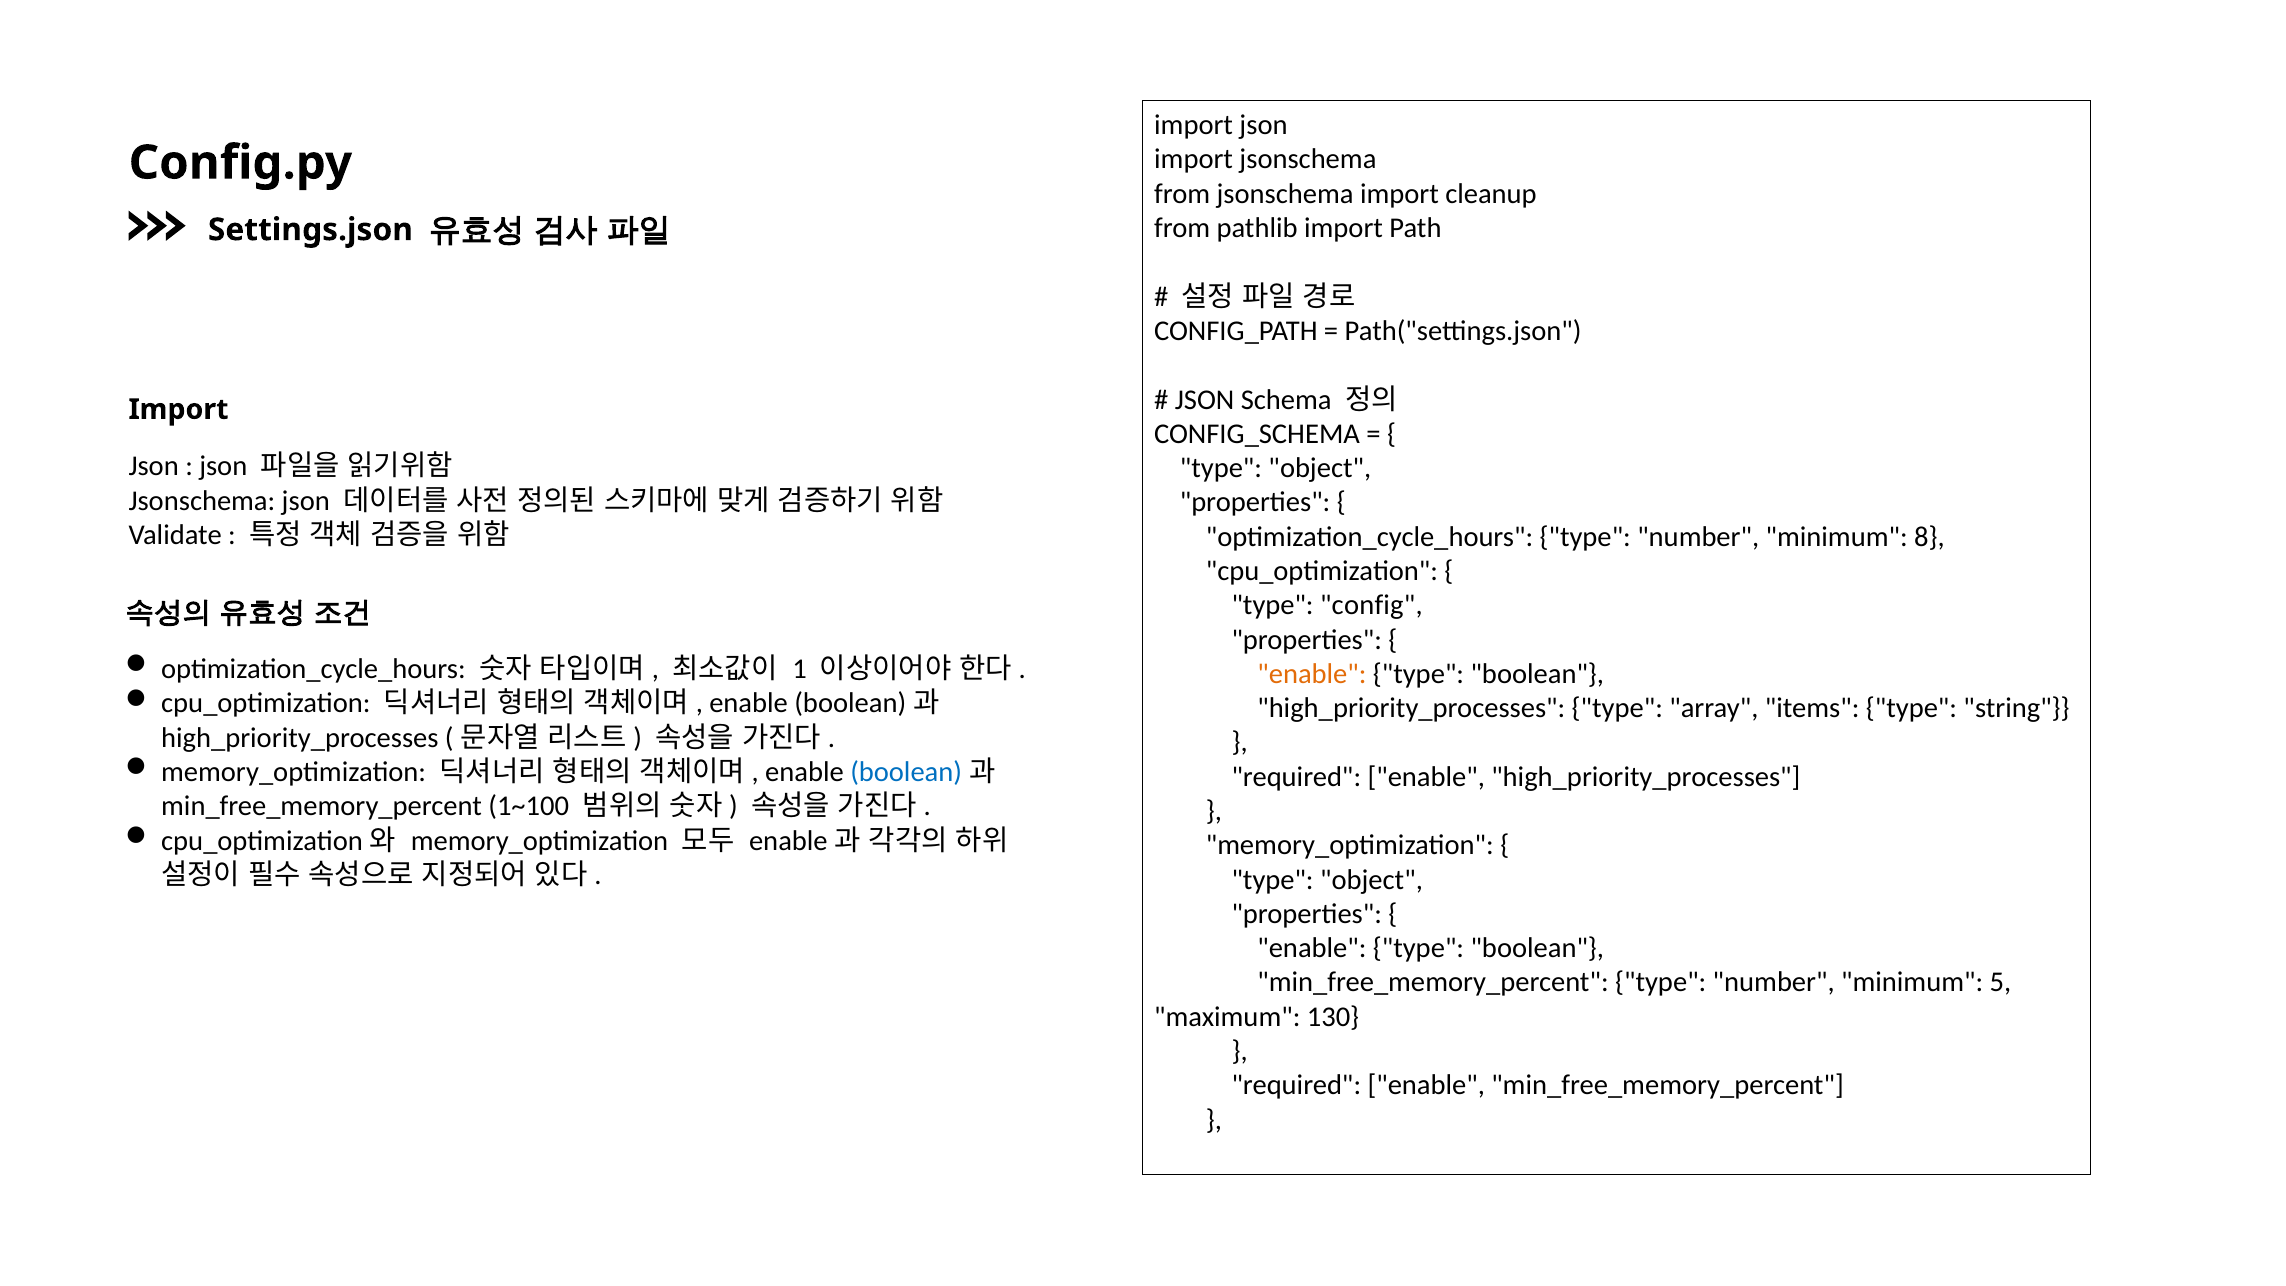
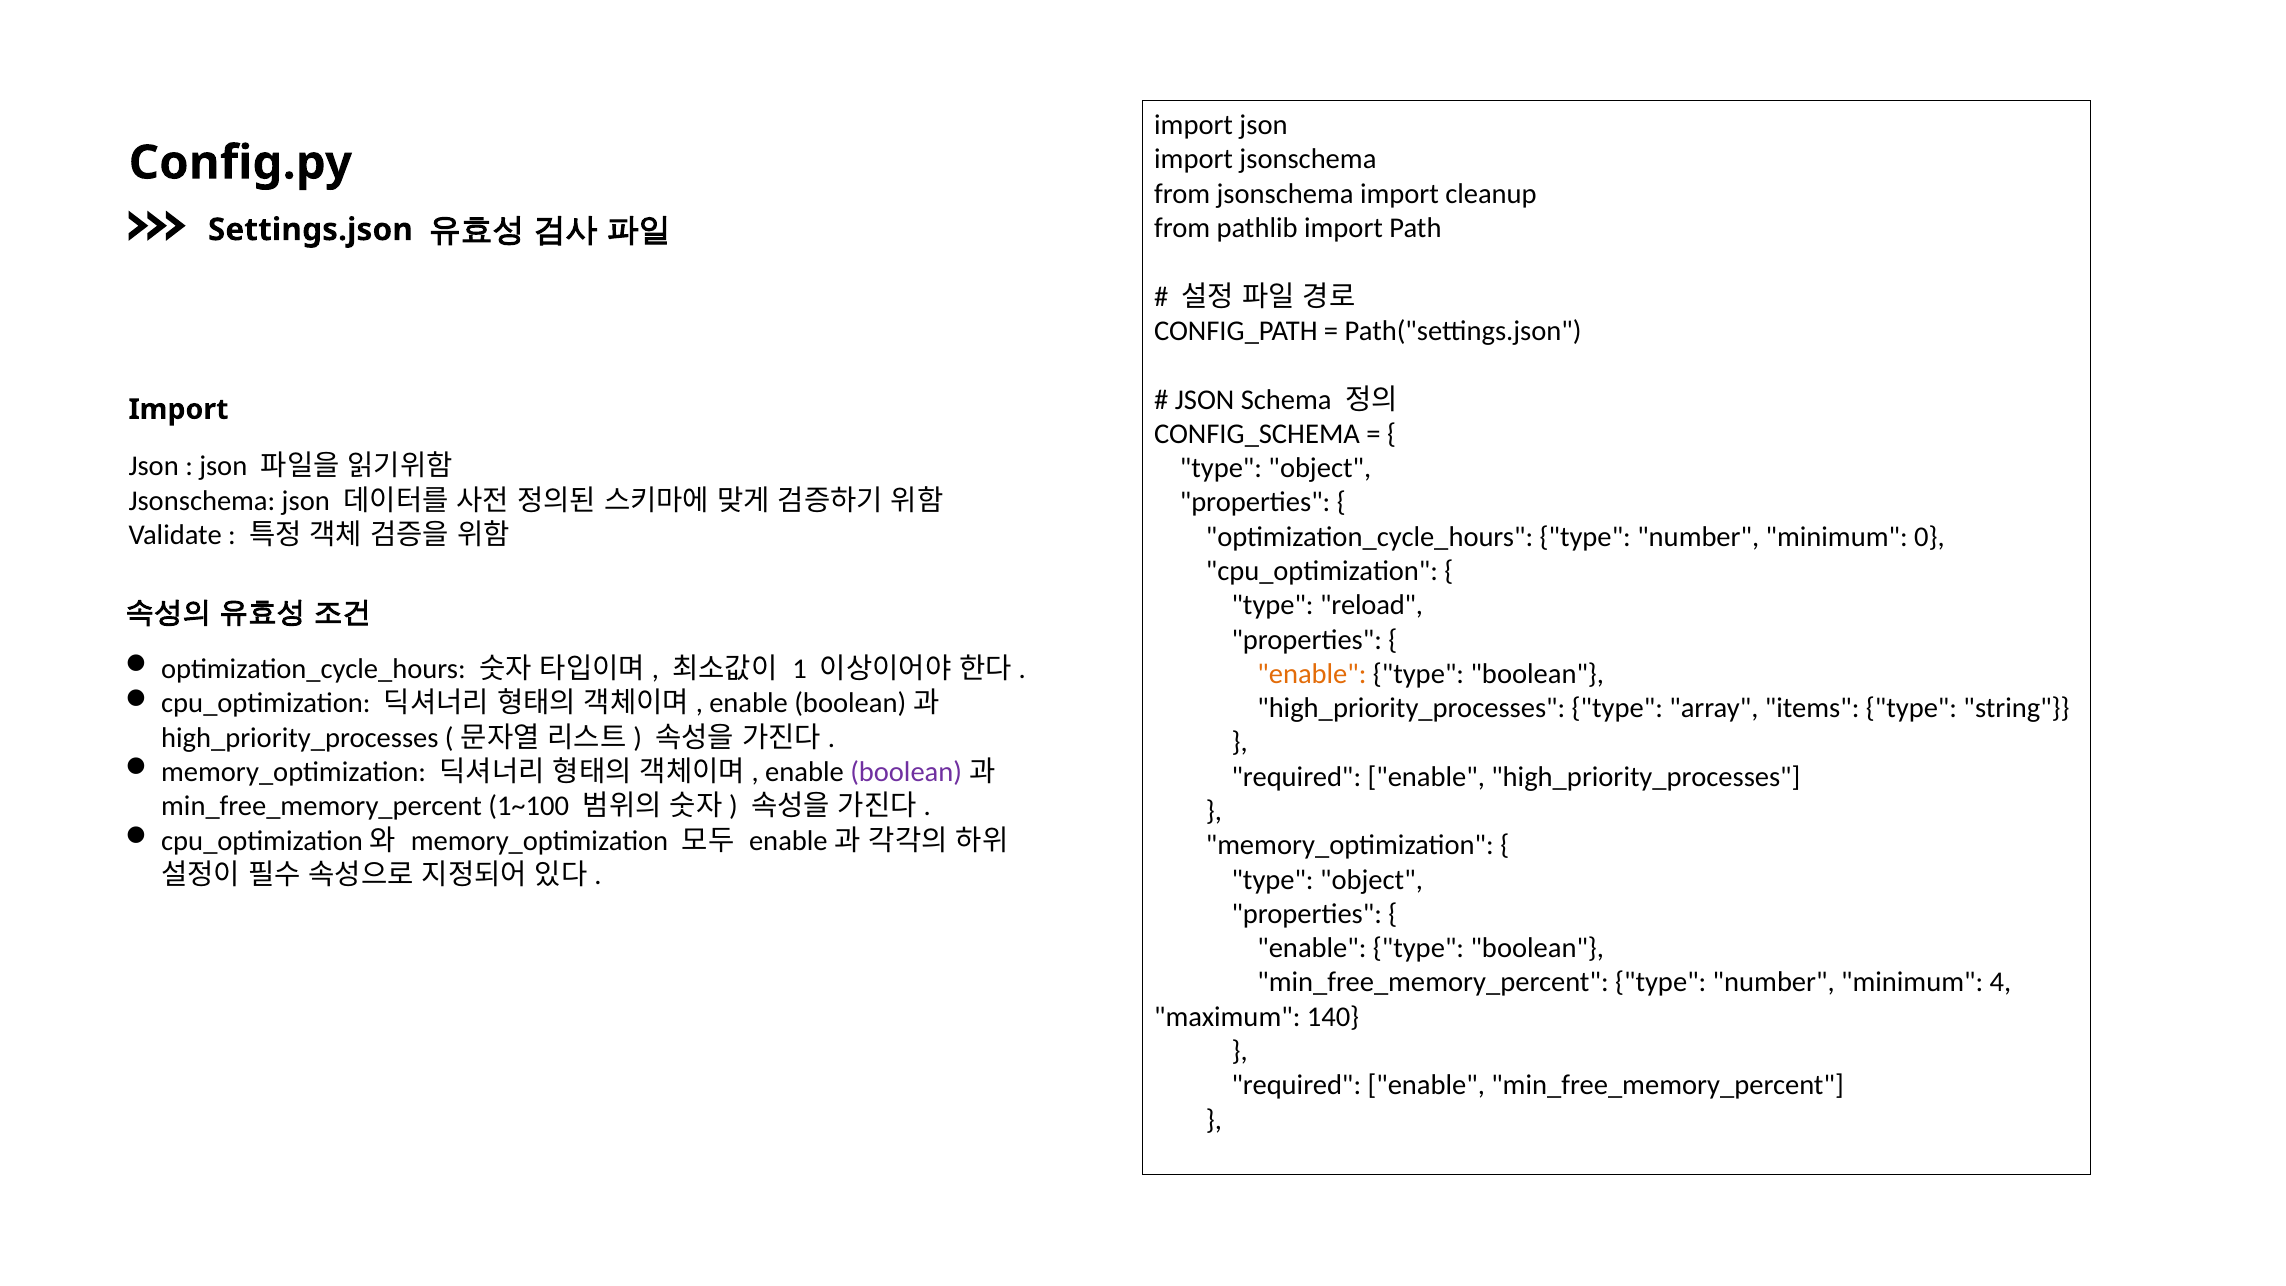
8: 8 -> 0
config: config -> reload
boolean at (906, 772) colour: blue -> purple
5: 5 -> 4
130: 130 -> 140
